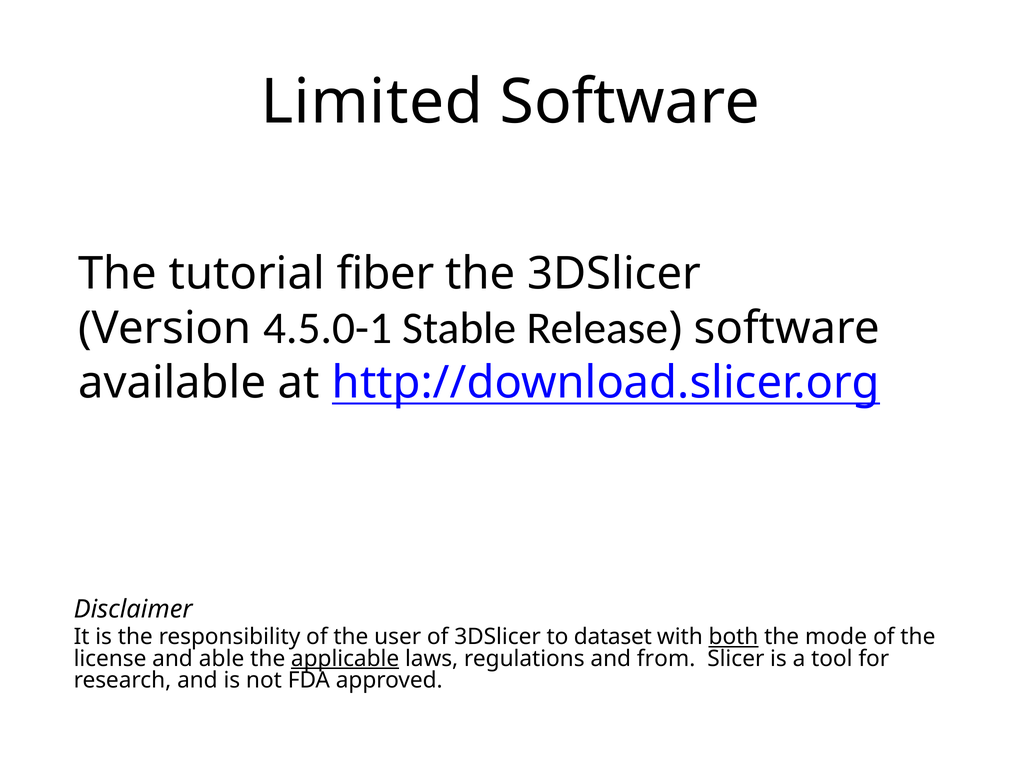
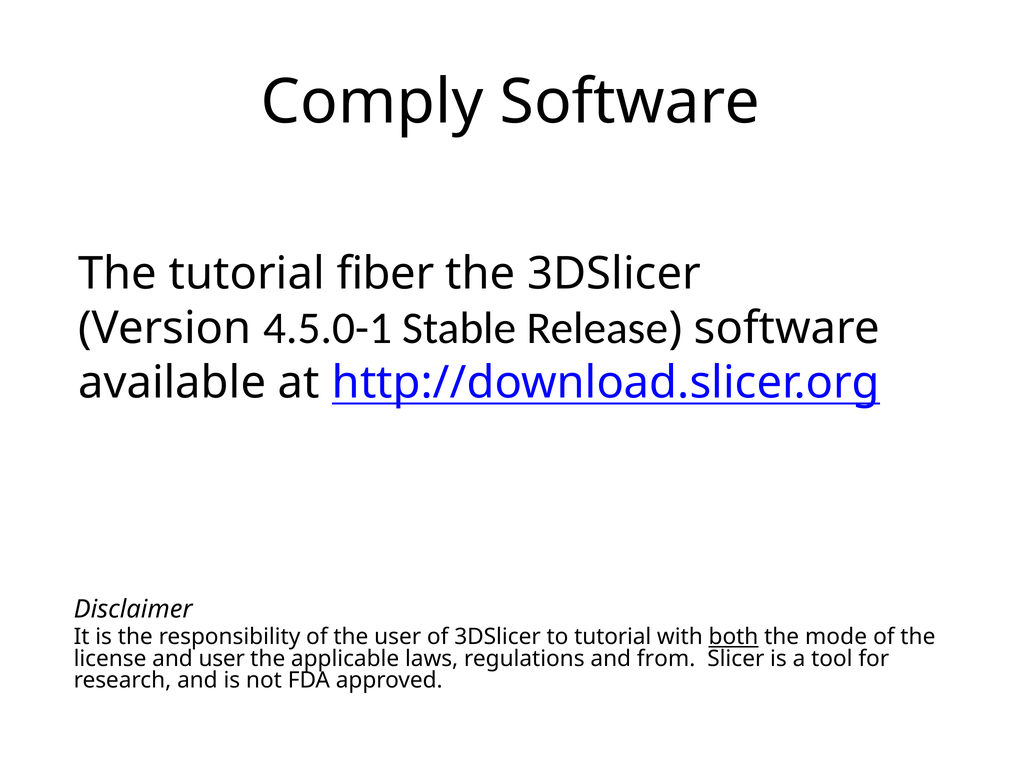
Limited: Limited -> Comply
to dataset: dataset -> tutorial
and able: able -> user
applicable underline: present -> none
